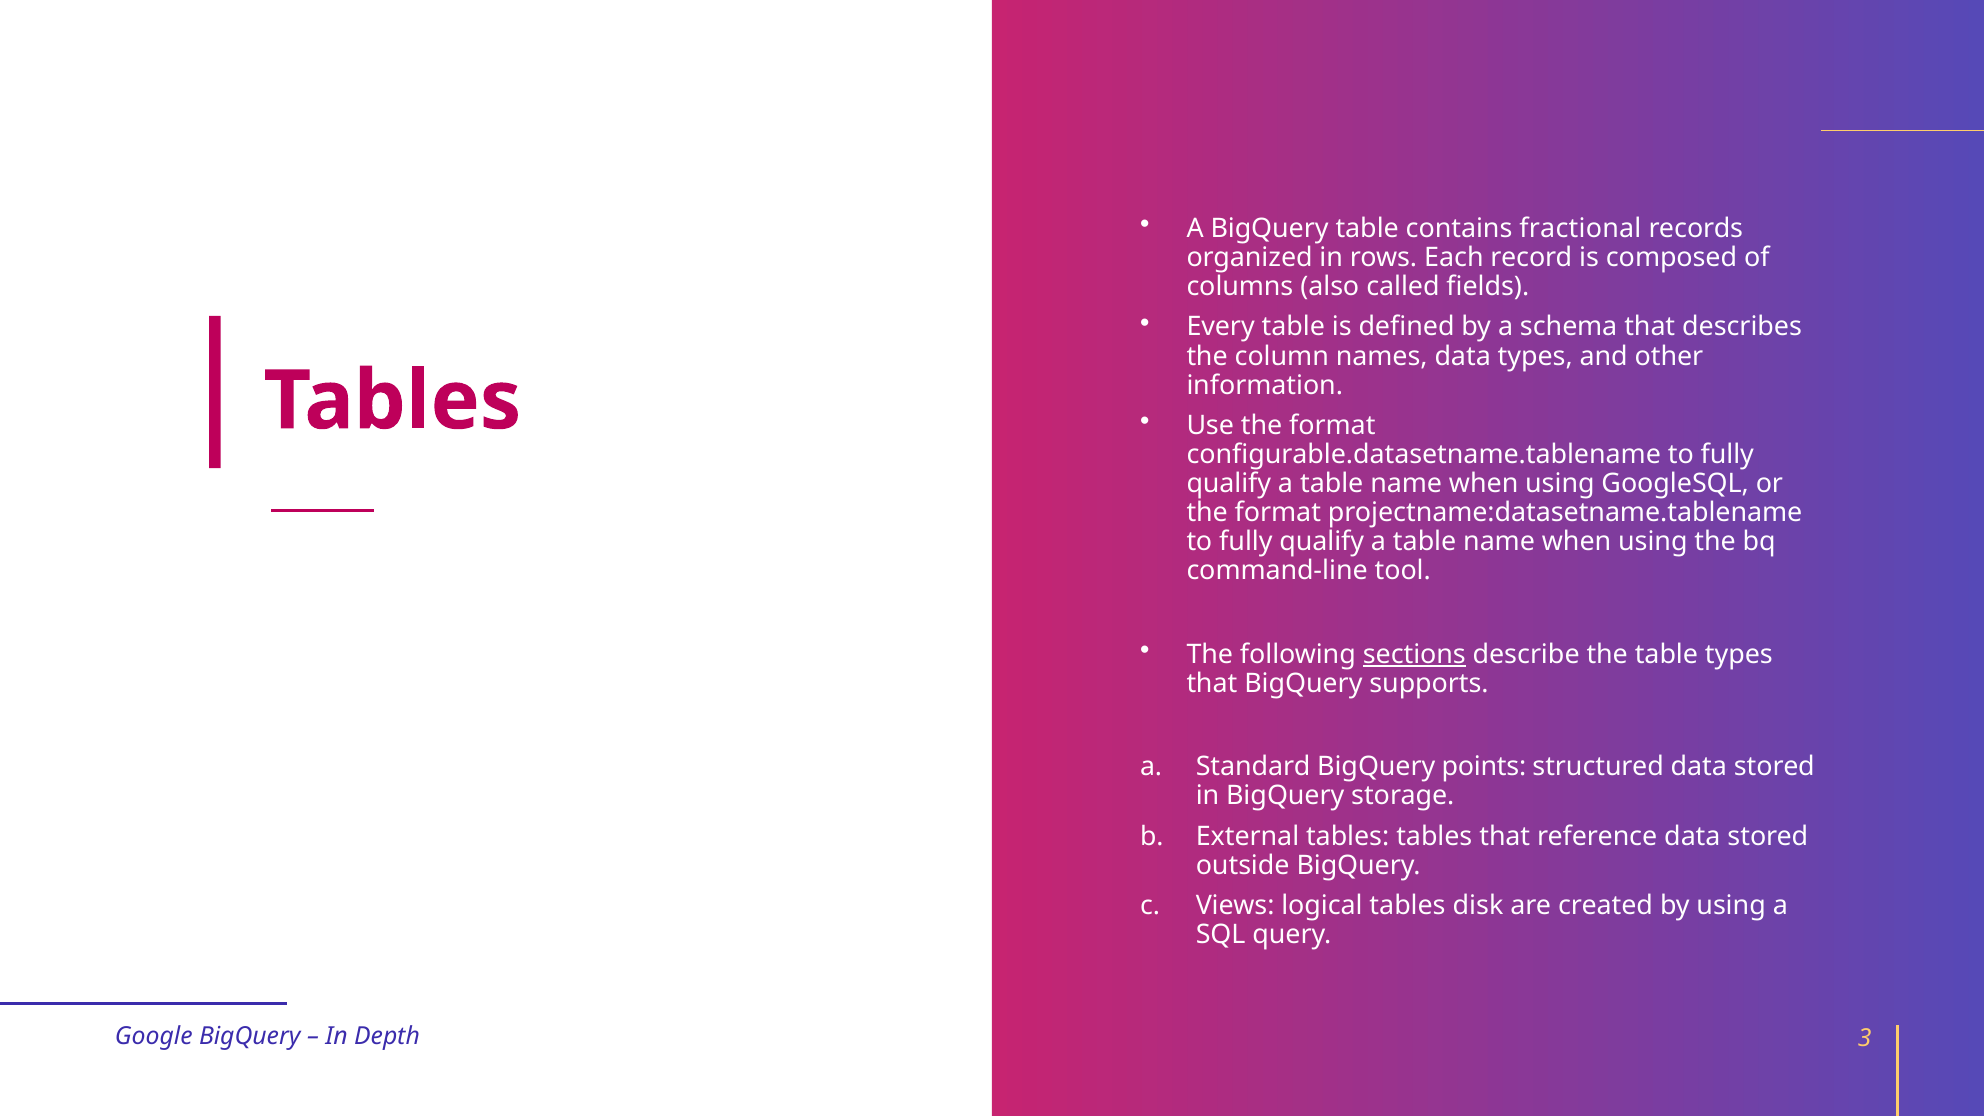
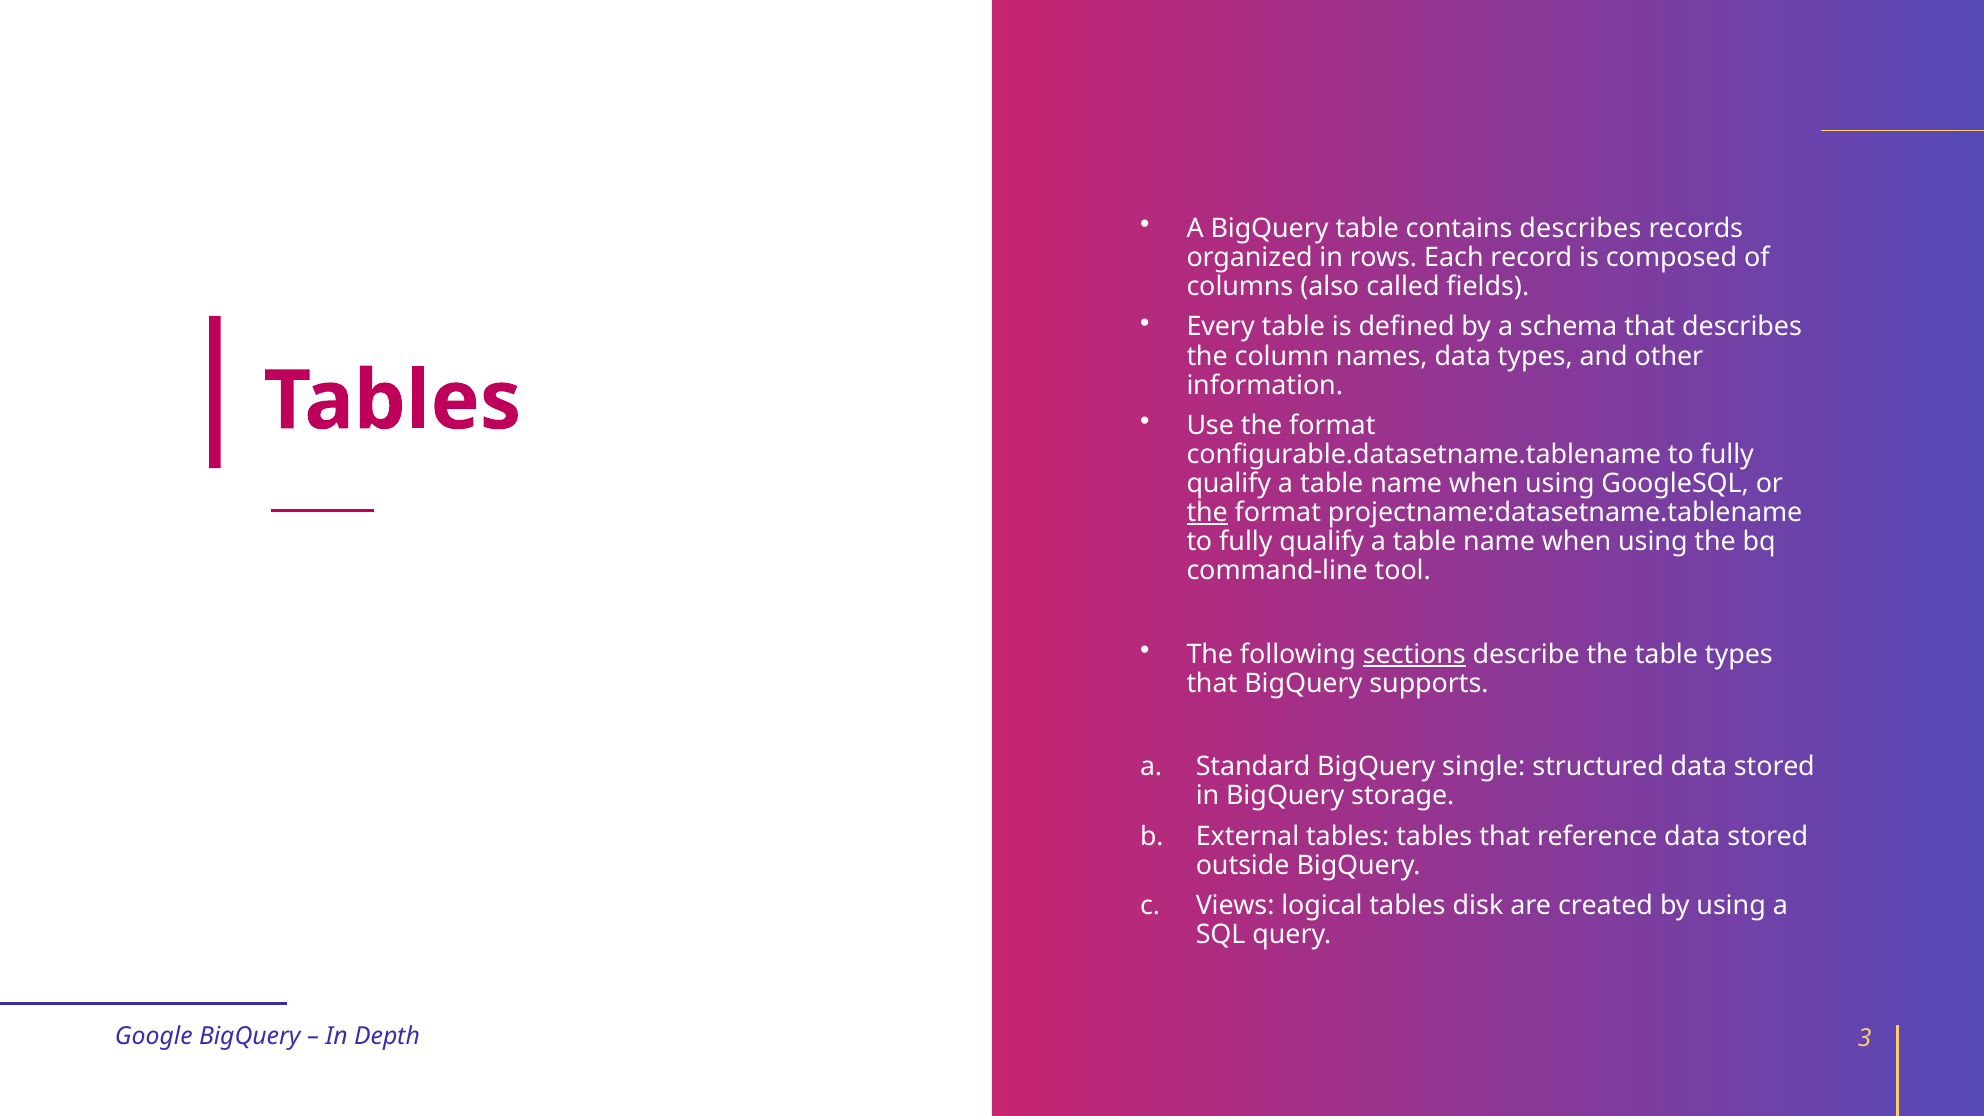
contains fractional: fractional -> describes
the at (1207, 513) underline: none -> present
points: points -> single
